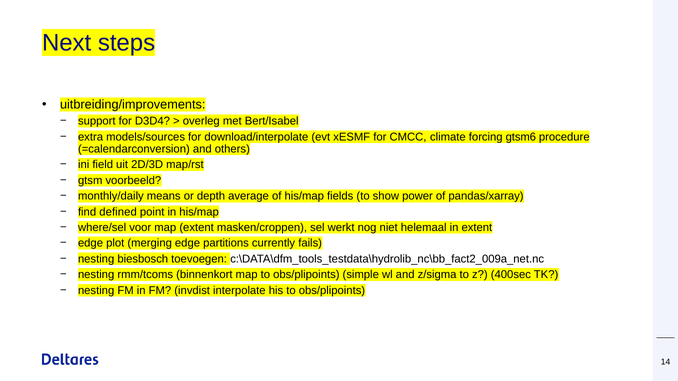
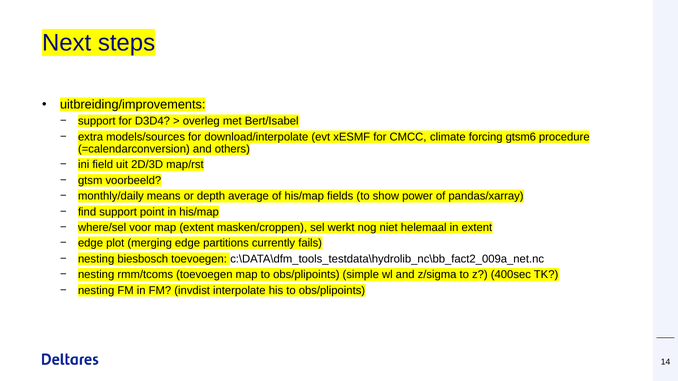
find defined: defined -> support
rmm/tcoms binnenkort: binnenkort -> toevoegen
